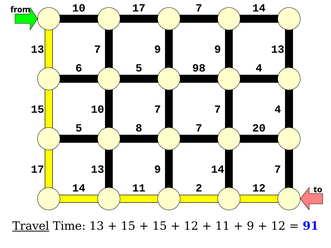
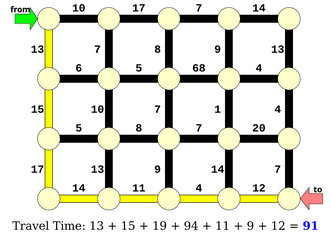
9 at (158, 49): 9 -> 8
98: 98 -> 68
7 at (218, 109): 7 -> 1
11 2: 2 -> 4
Travel underline: present -> none
15 at (160, 226): 15 -> 19
12 at (191, 226): 12 -> 94
